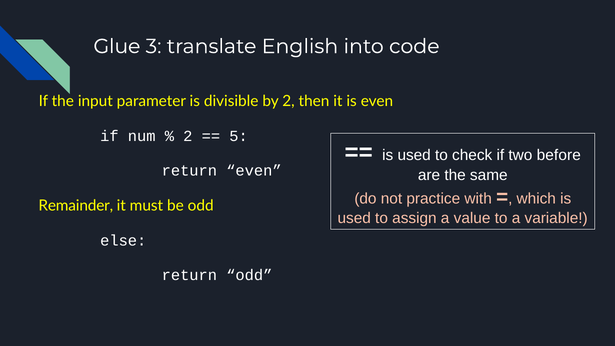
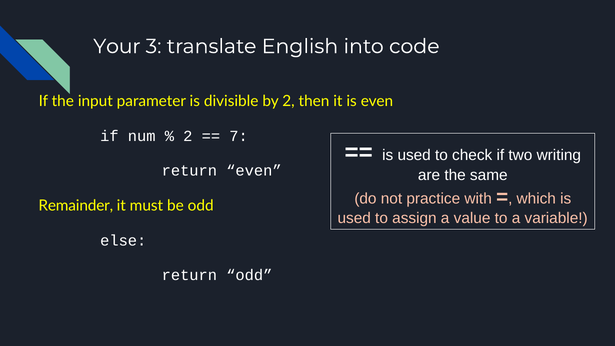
Glue: Glue -> Your
5: 5 -> 7
before: before -> writing
